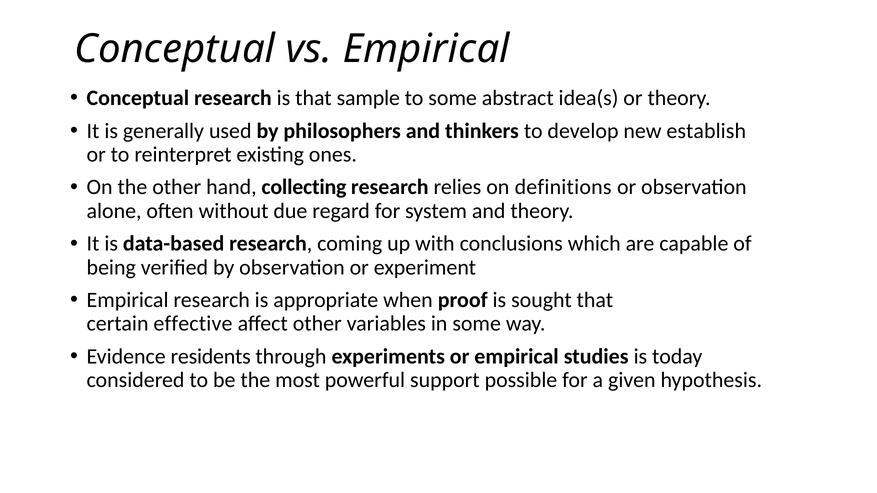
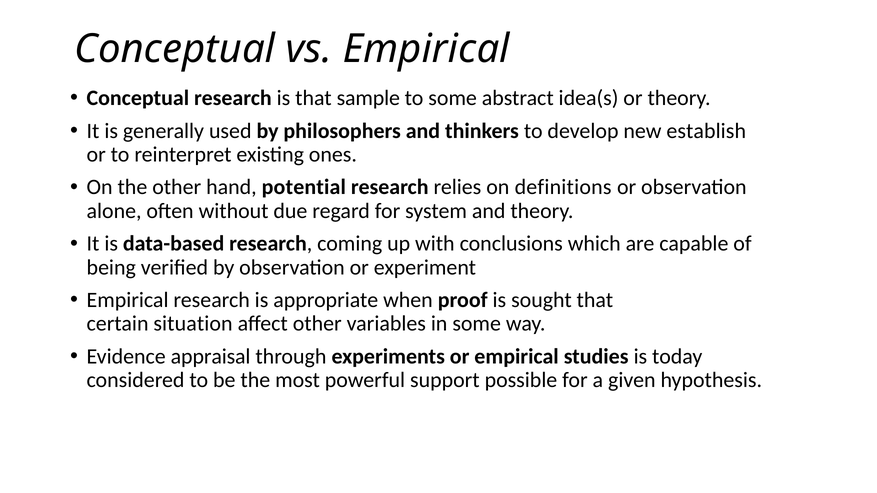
collecting: collecting -> potential
effective: effective -> situation
residents: residents -> appraisal
